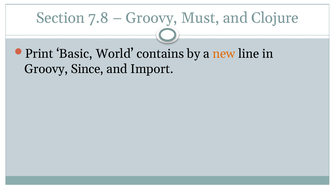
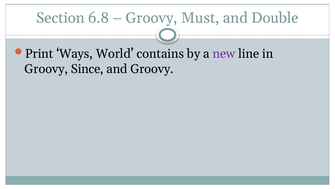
7.8: 7.8 -> 6.8
Clojure: Clojure -> Double
Basic: Basic -> Ways
new colour: orange -> purple
and Import: Import -> Groovy
